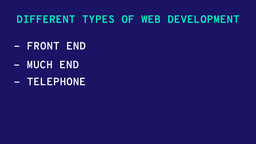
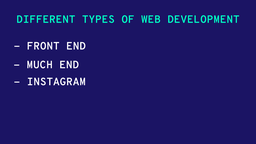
TELEPHONE: TELEPHONE -> INSTAGRAM
